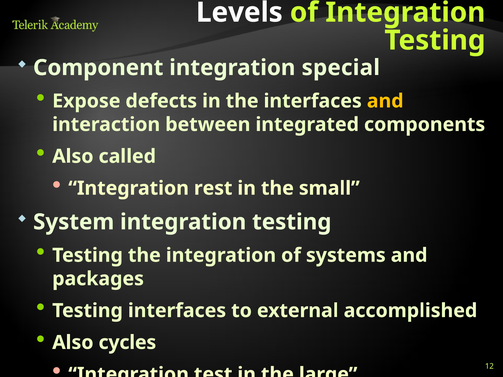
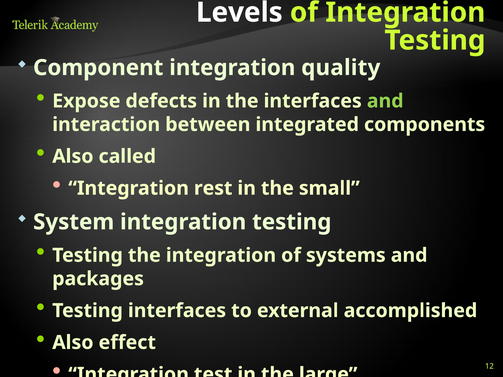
special: special -> quality
and at (385, 101) colour: yellow -> light green
cycles: cycles -> effect
